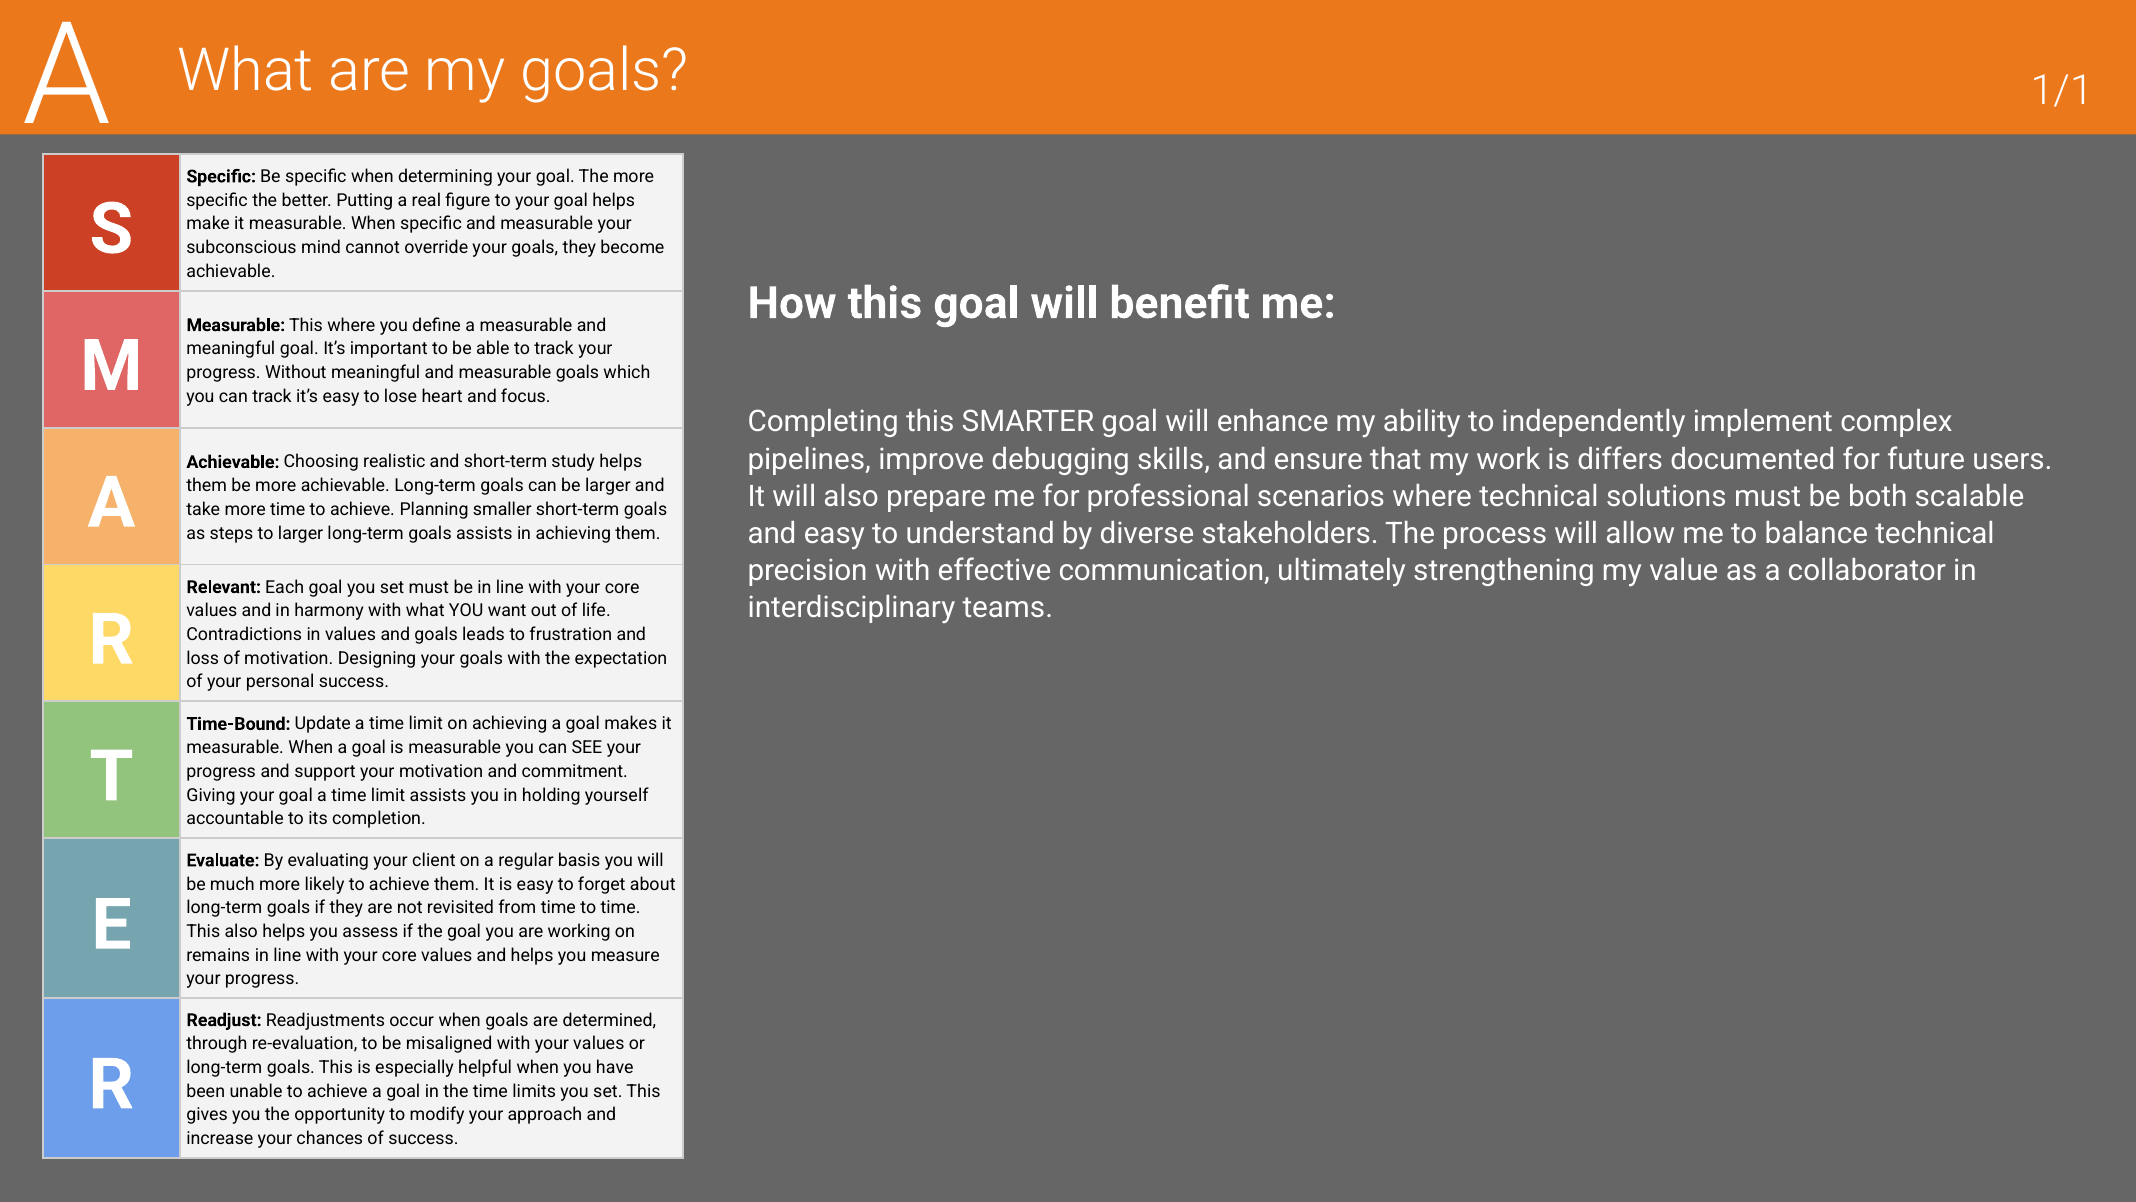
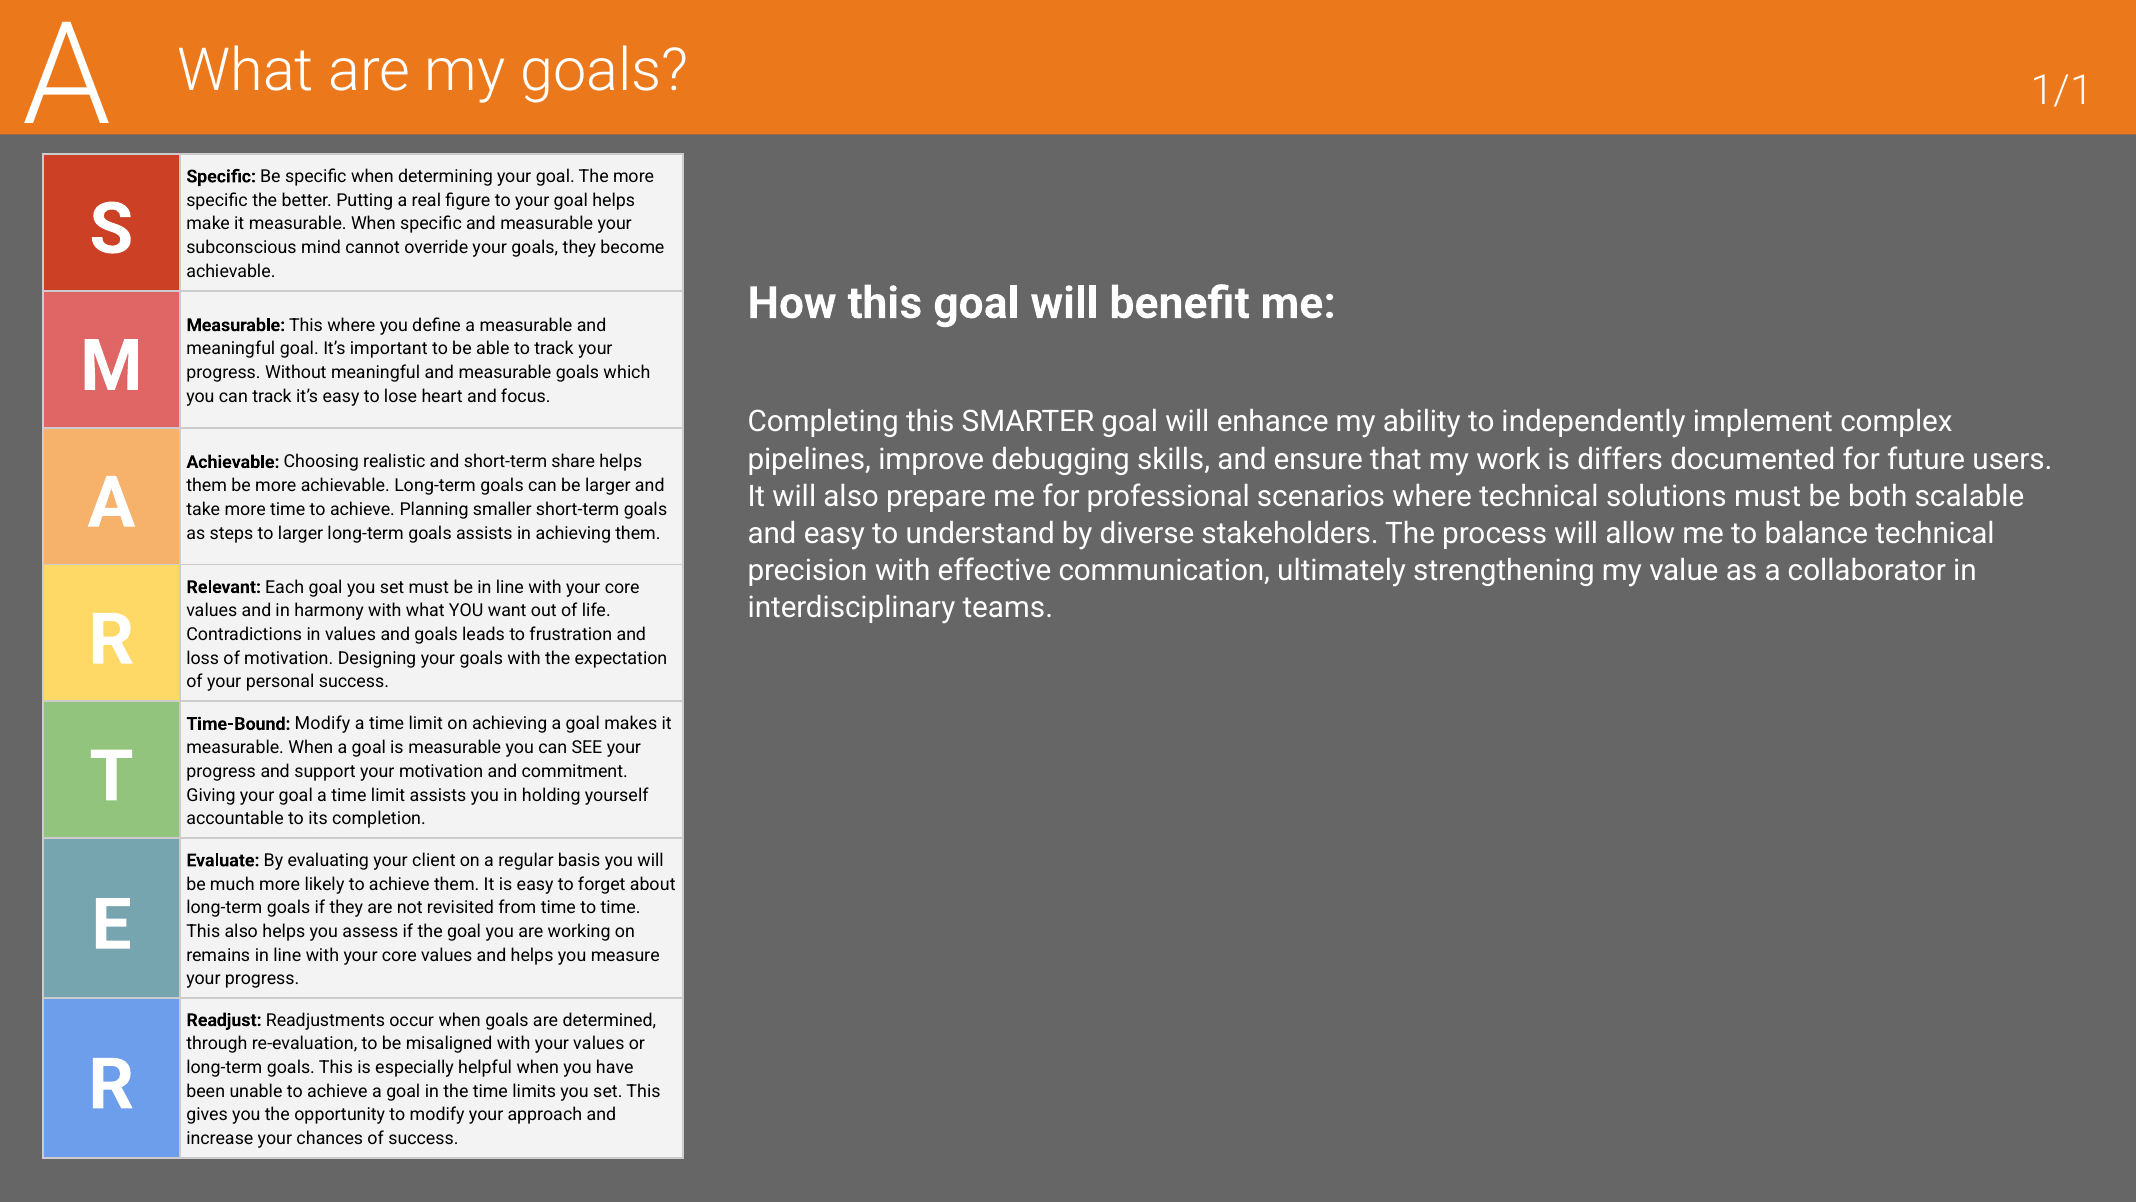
study: study -> share
Time-Bound Update: Update -> Modify
